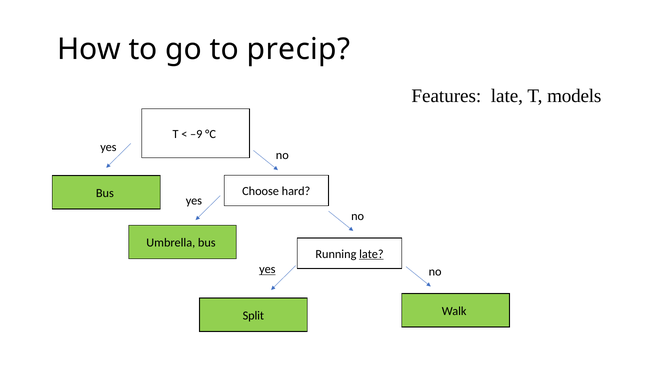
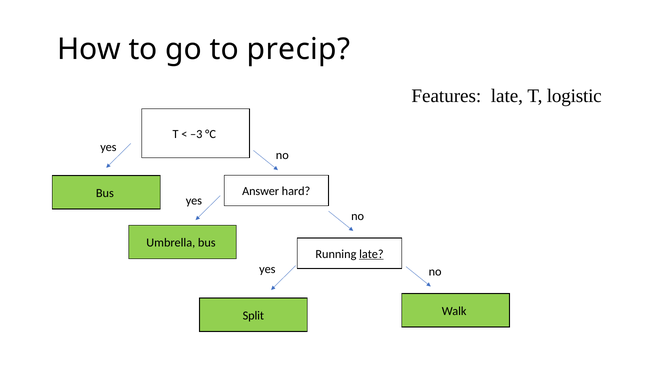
models: models -> logistic
–9: –9 -> –3
Choose: Choose -> Answer
yes at (267, 269) underline: present -> none
